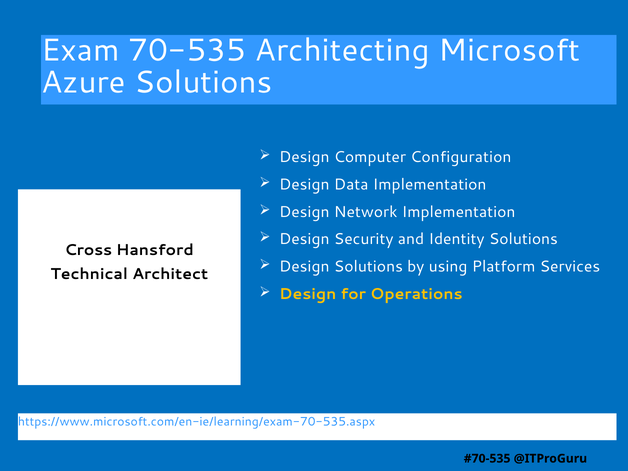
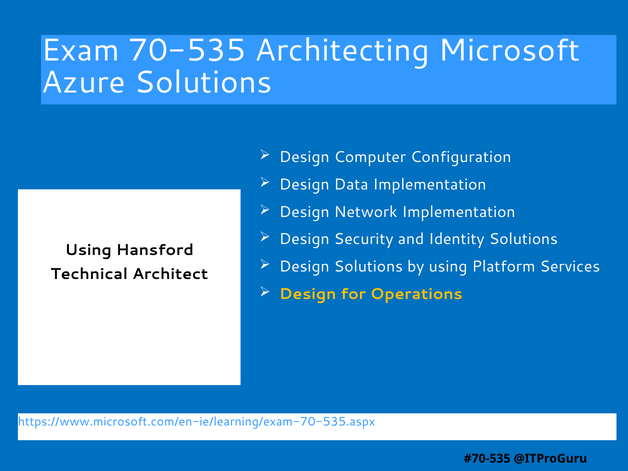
Cross at (88, 250): Cross -> Using
